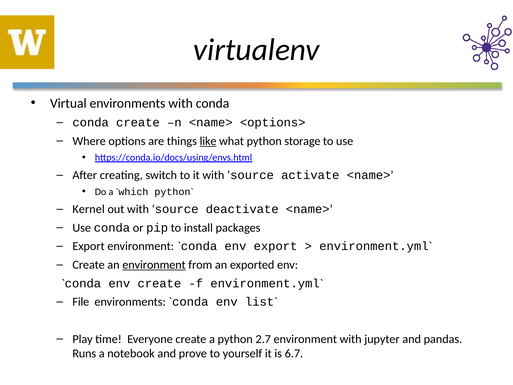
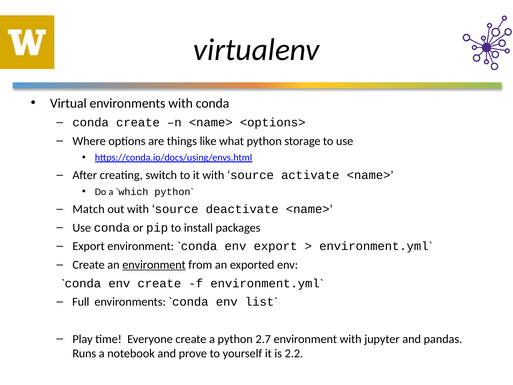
like underline: present -> none
Kernel: Kernel -> Match
File: File -> Full
6.7: 6.7 -> 2.2
